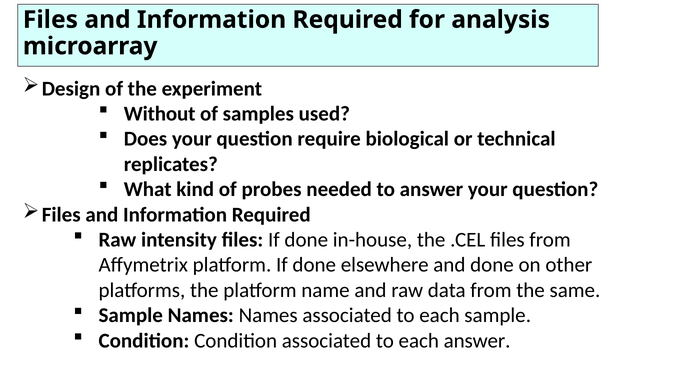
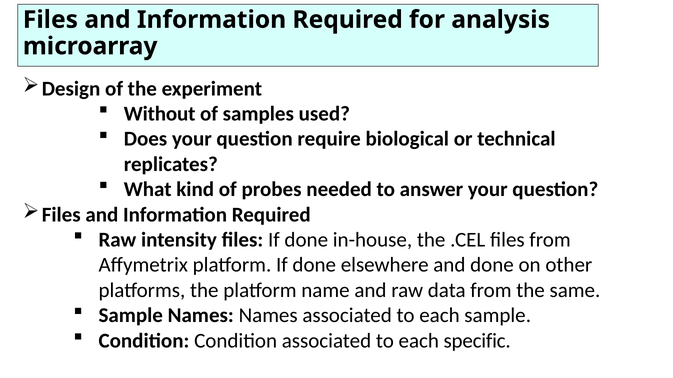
each answer: answer -> specific
